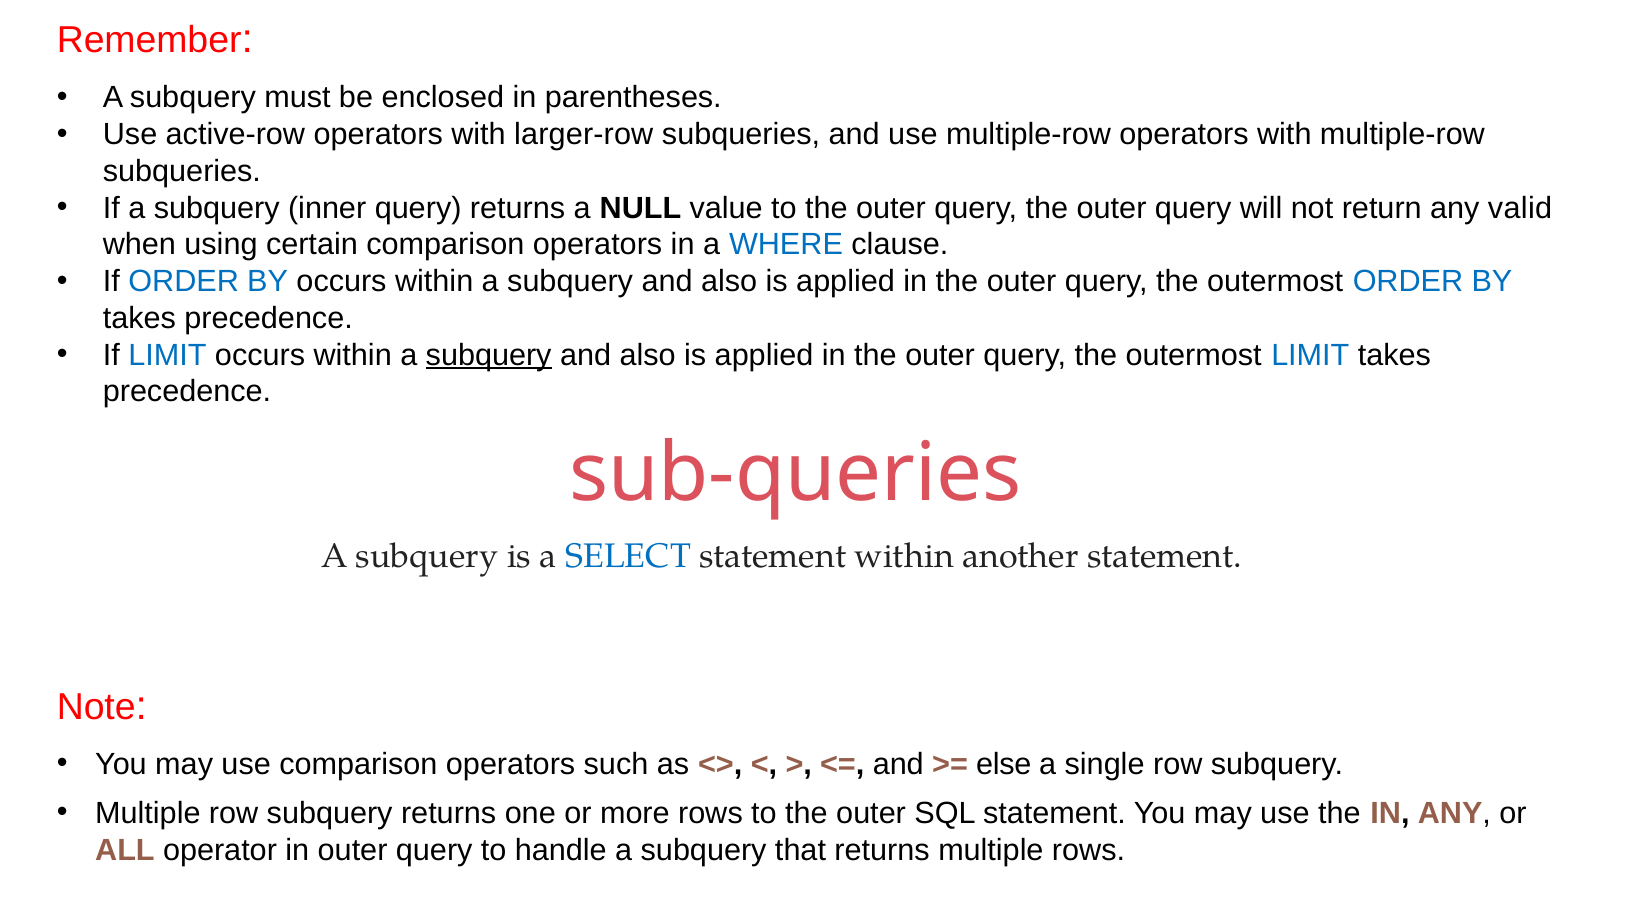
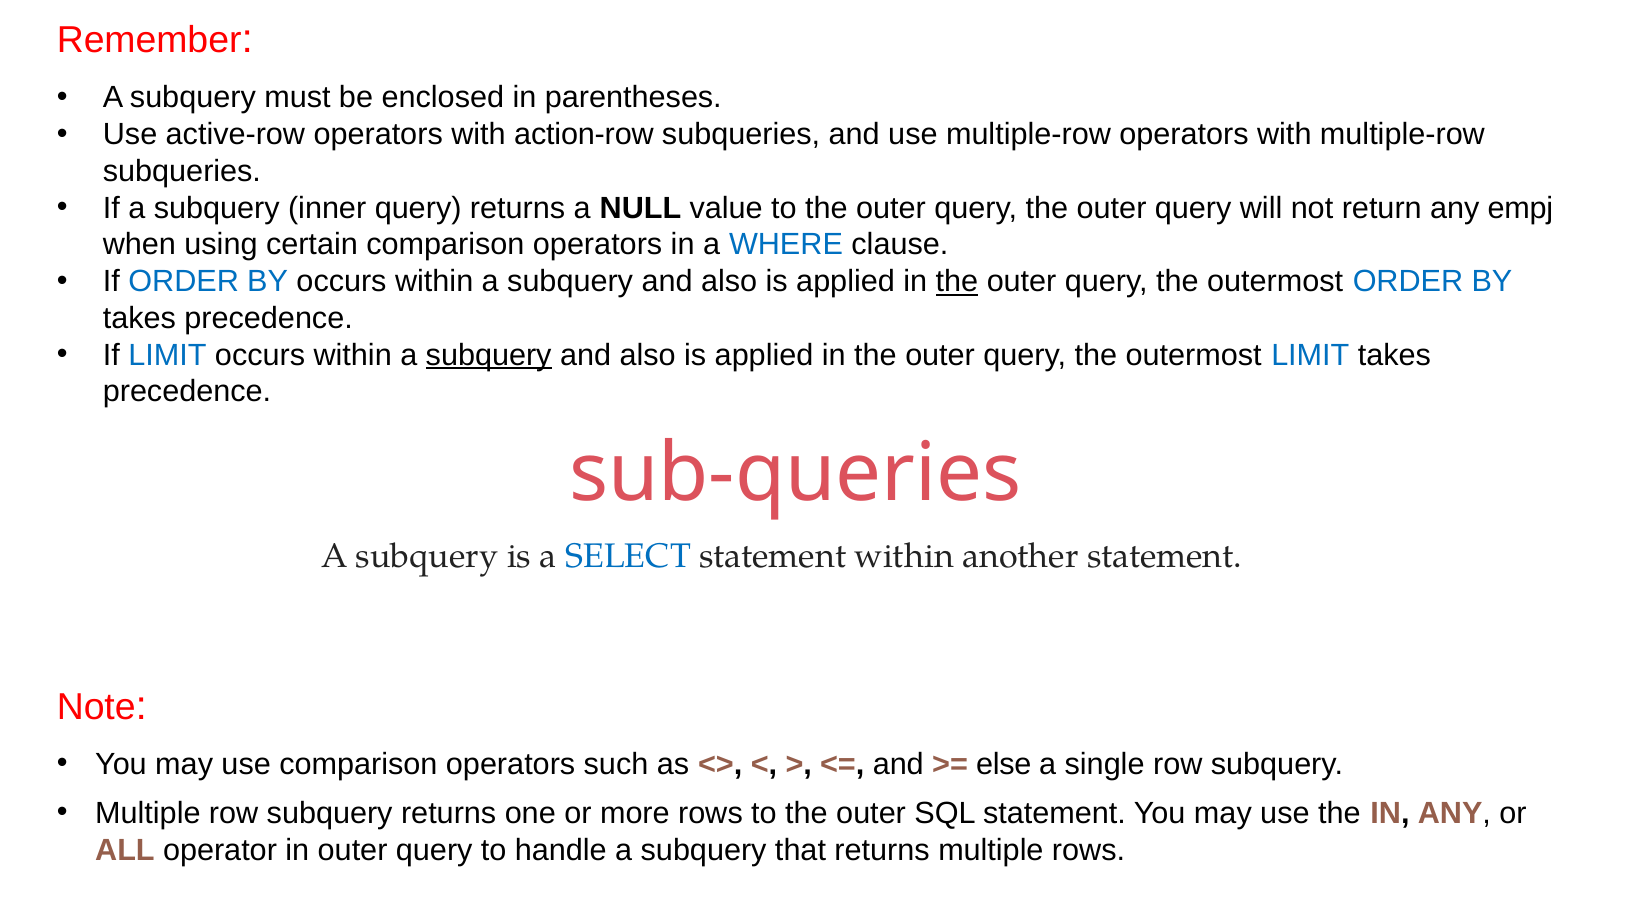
larger-row: larger-row -> action-row
valid: valid -> empj
the at (957, 281) underline: none -> present
